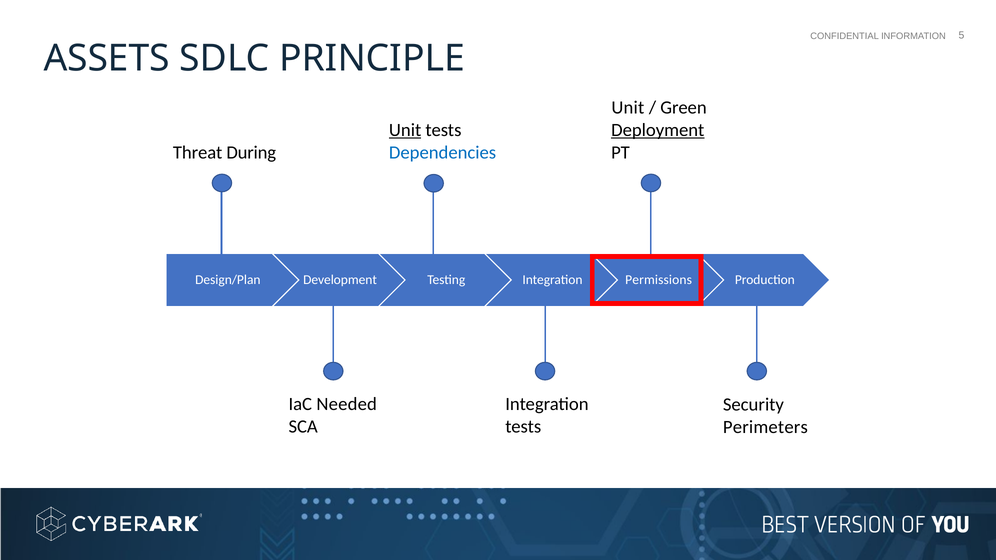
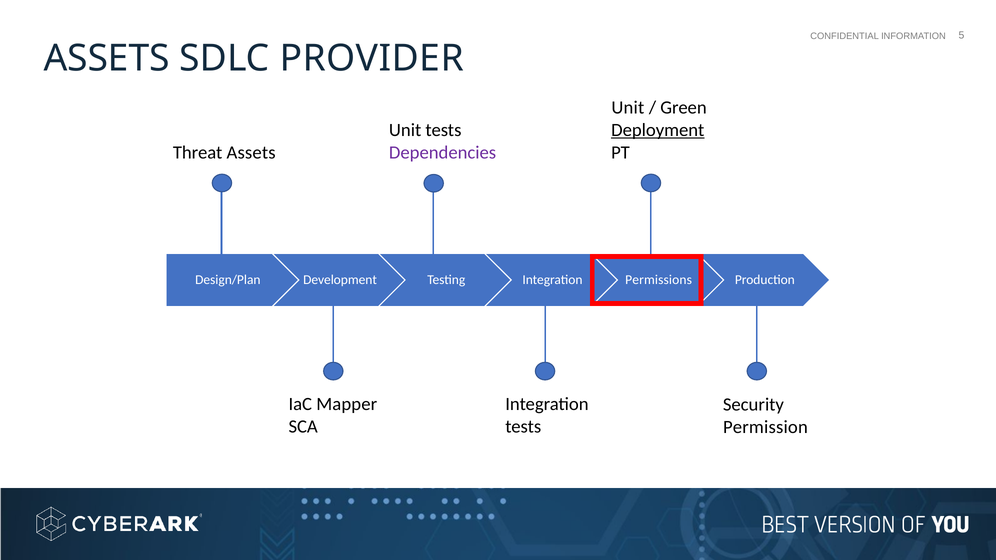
PRINCIPLE: PRINCIPLE -> PROVIDER
Unit at (405, 130) underline: present -> none
Dependencies colour: blue -> purple
Threat During: During -> Assets
Needed: Needed -> Mapper
Perimeters: Perimeters -> Permission
